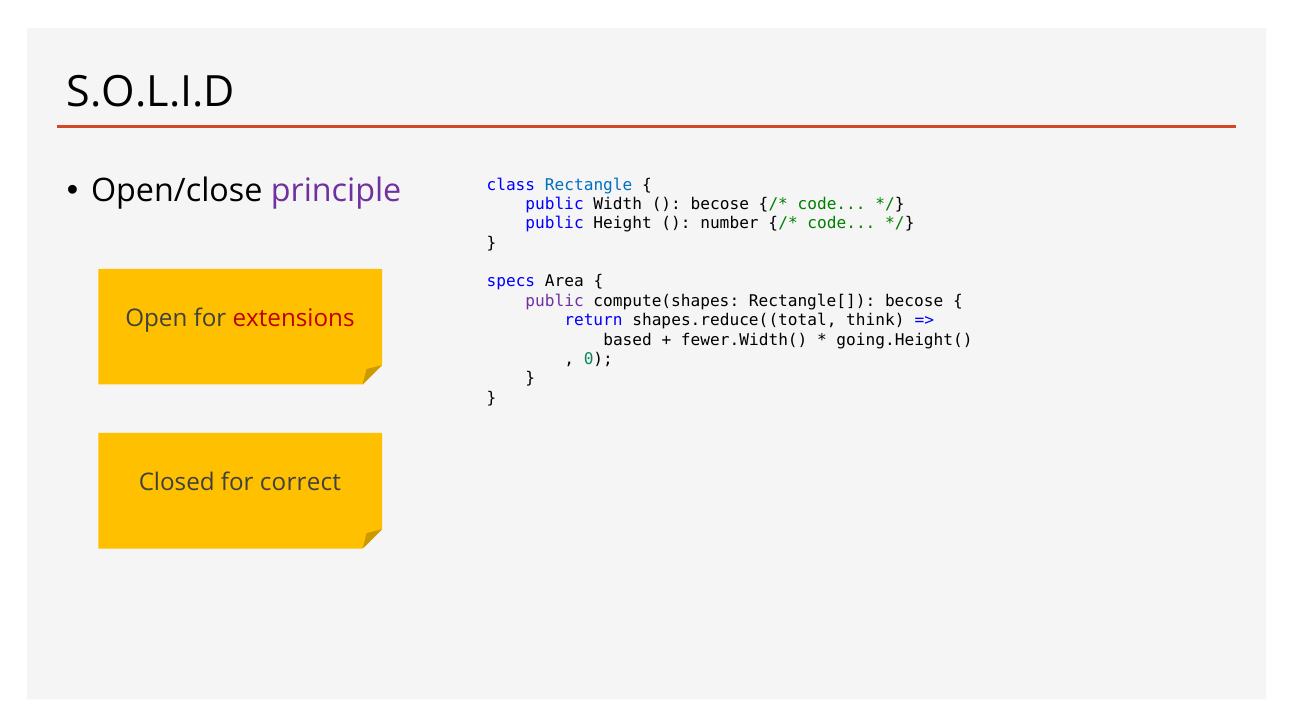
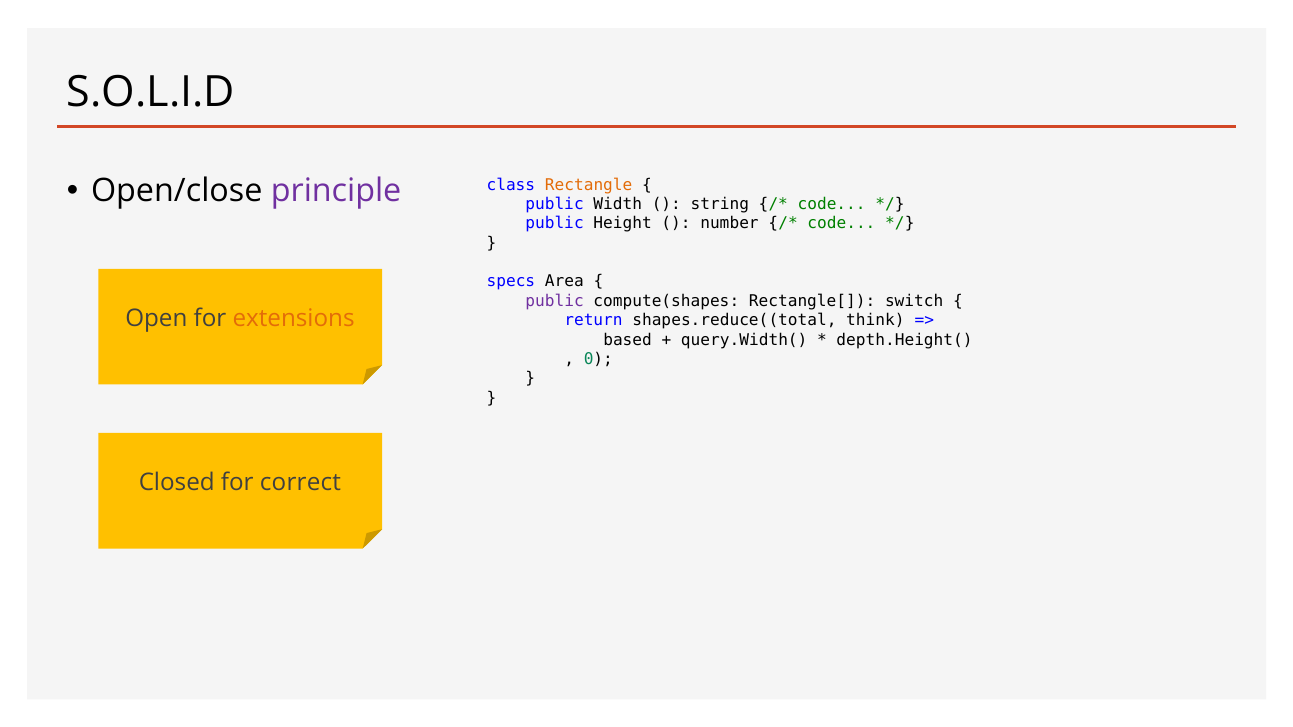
Rectangle colour: blue -> orange
becose at (720, 204): becose -> string
Rectangle[ becose: becose -> switch
extensions colour: red -> orange
fewer.Width(: fewer.Width( -> query.Width(
going.Height(: going.Height( -> depth.Height(
